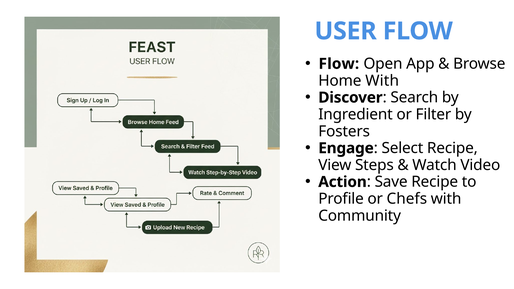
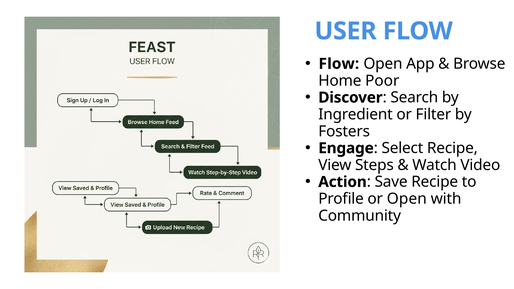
Home With: With -> Poor
or Chefs: Chefs -> Open
